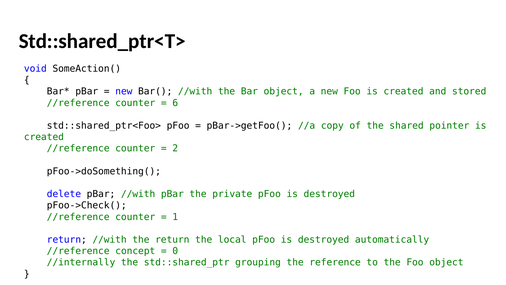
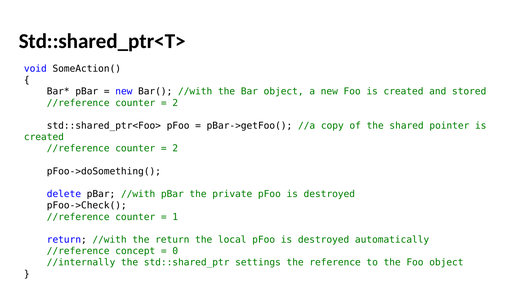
6 at (175, 103): 6 -> 2
grouping: grouping -> settings
